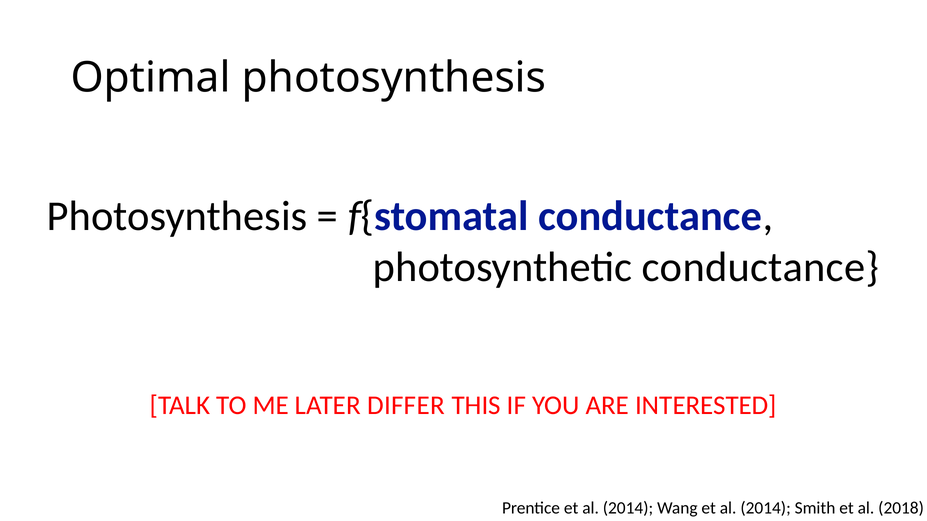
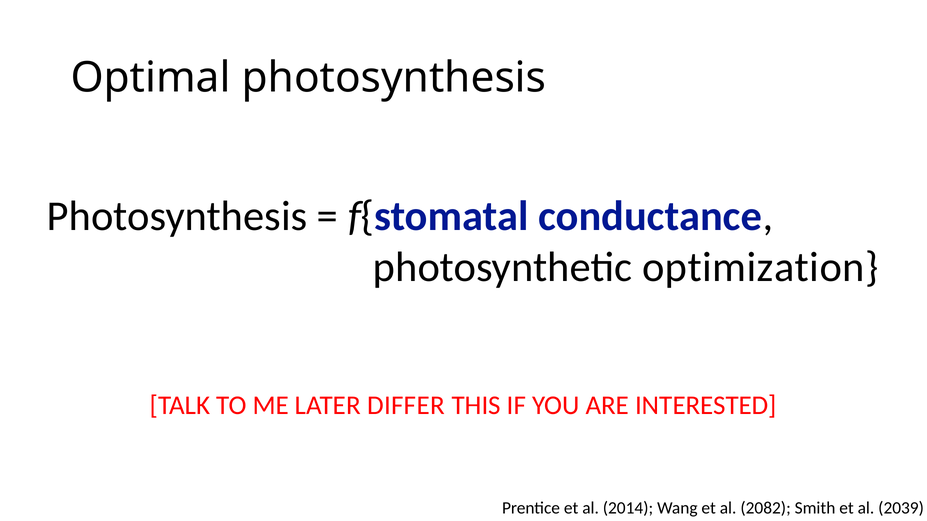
photosynthetic conductance: conductance -> optimization
Wang et al 2014: 2014 -> 2082
2018: 2018 -> 2039
